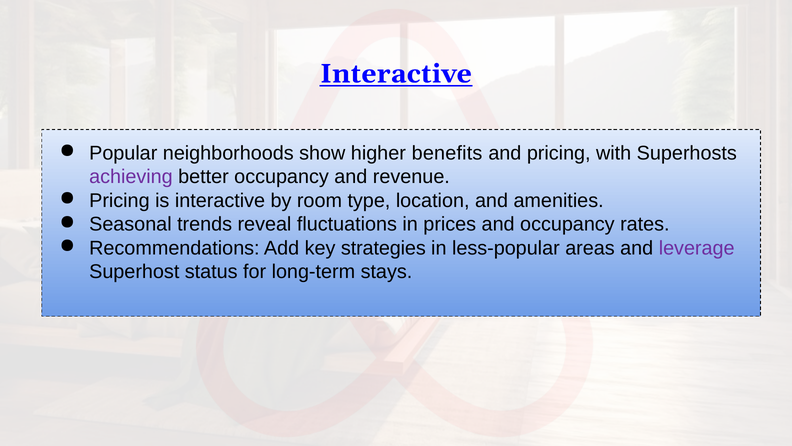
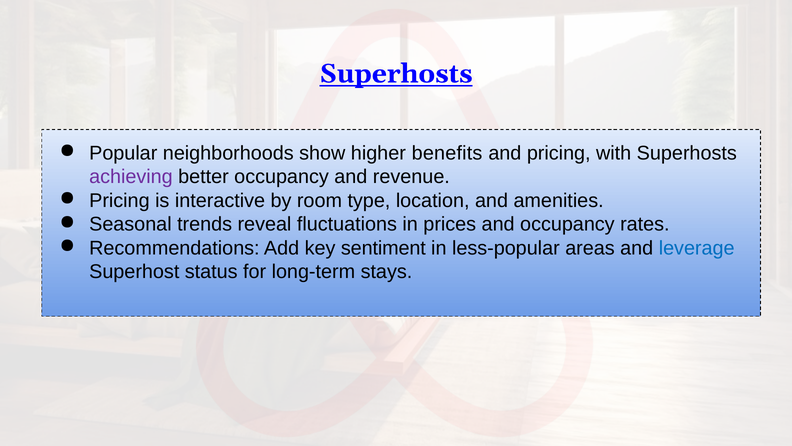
Interactive at (396, 74): Interactive -> Superhosts
strategies: strategies -> sentiment
leverage colour: purple -> blue
